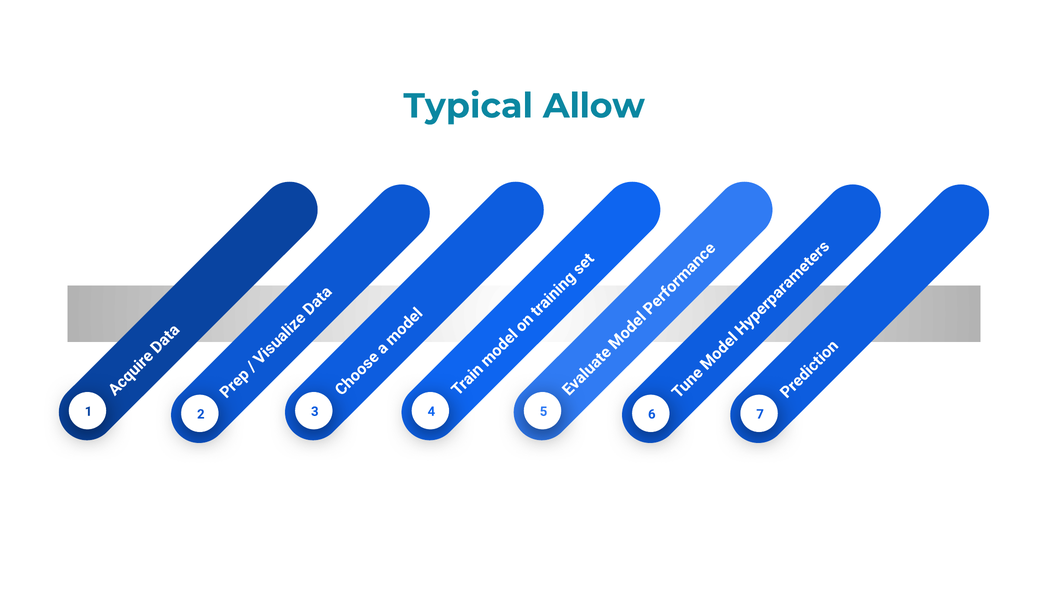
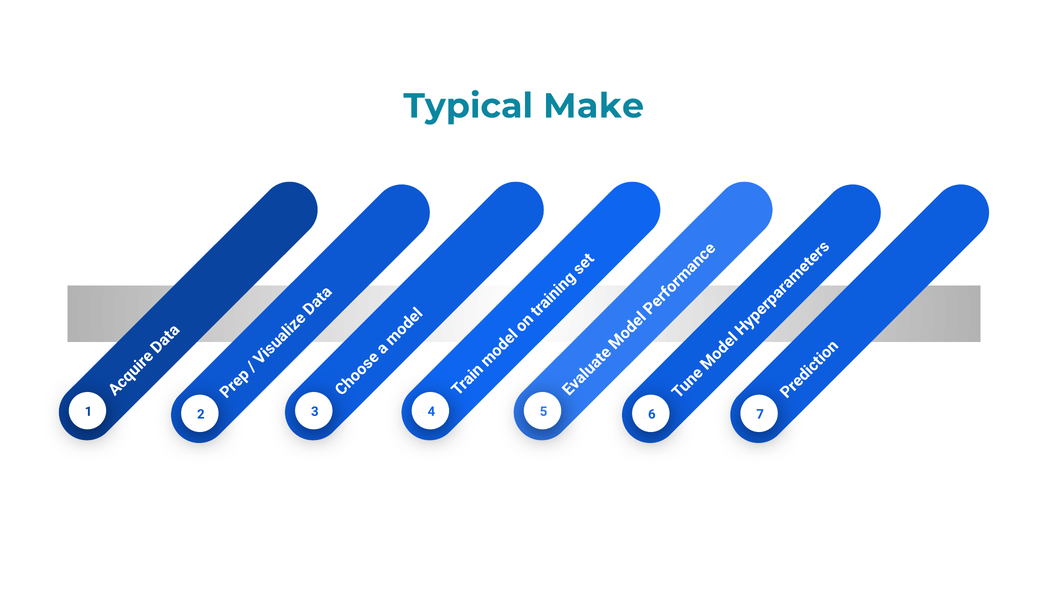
Allow: Allow -> Make
